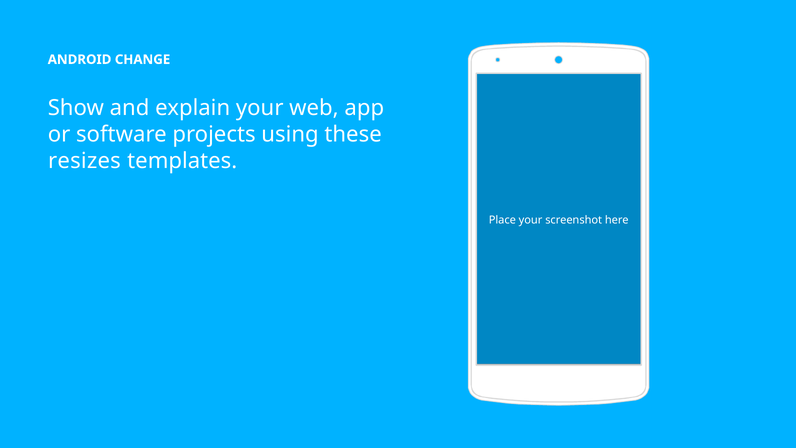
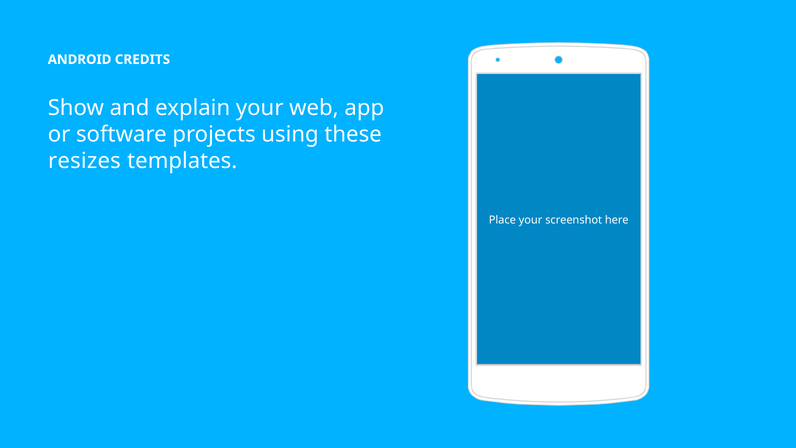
CHANGE: CHANGE -> CREDITS
